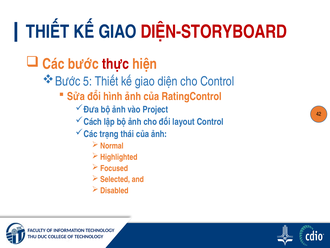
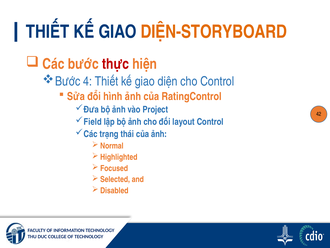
DIỆN-STORYBOARD colour: red -> orange
5: 5 -> 4
Cách: Cách -> Field
